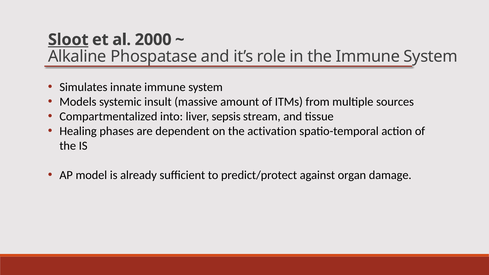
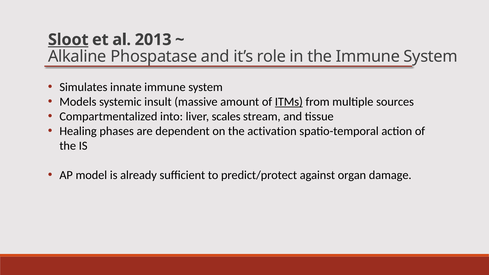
2000: 2000 -> 2013
ITMs underline: none -> present
sepsis: sepsis -> scales
